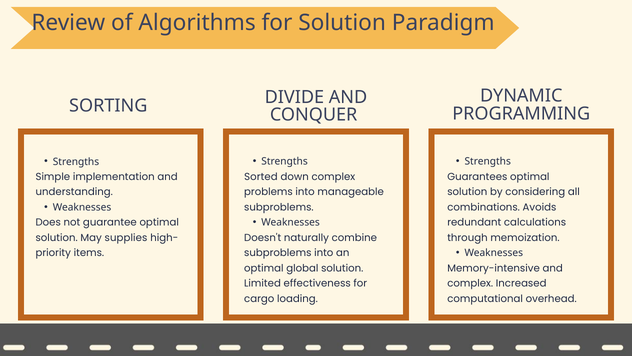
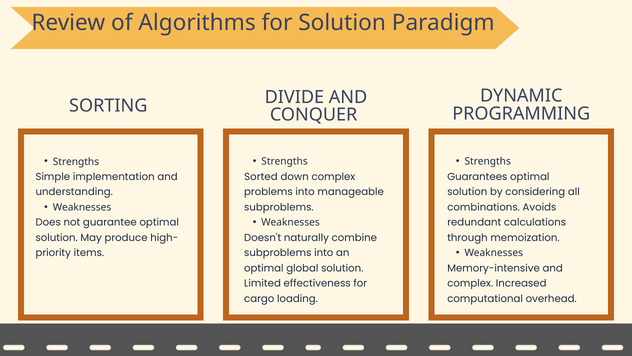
supplies: supplies -> produce
